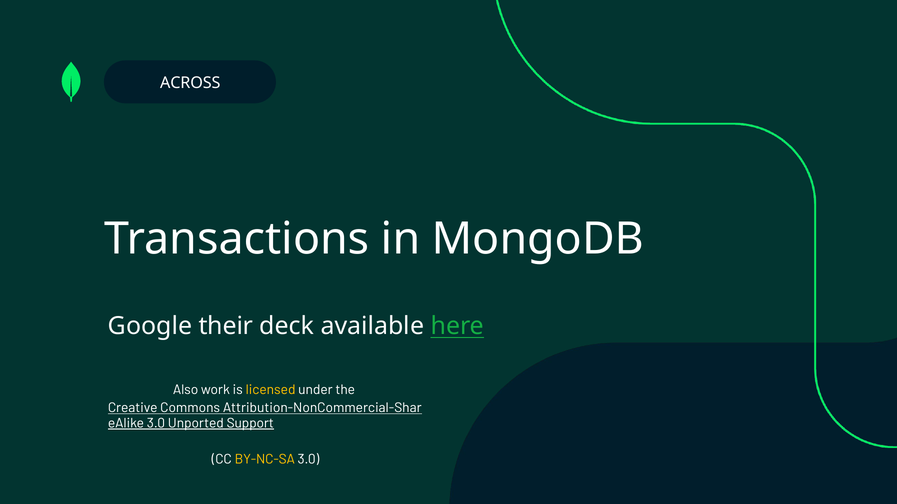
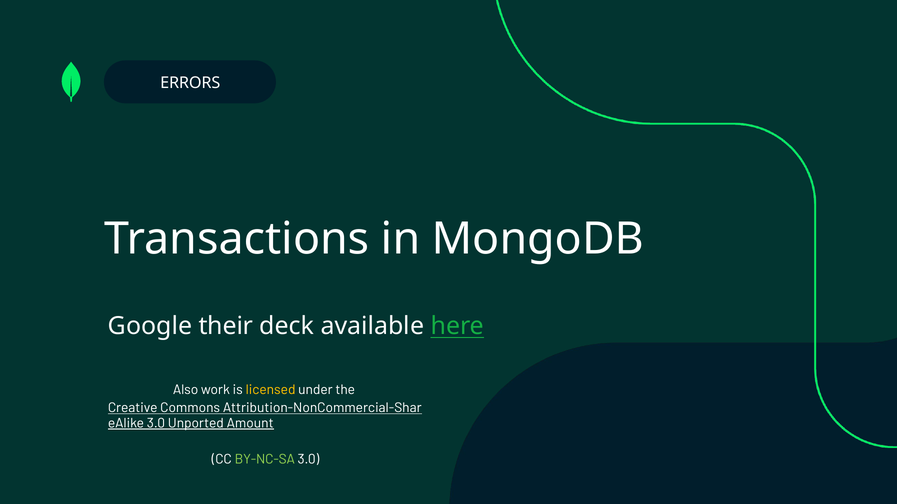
ACROSS: ACROSS -> ERRORS
Support: Support -> Amount
BY-NC-SA colour: yellow -> light green
